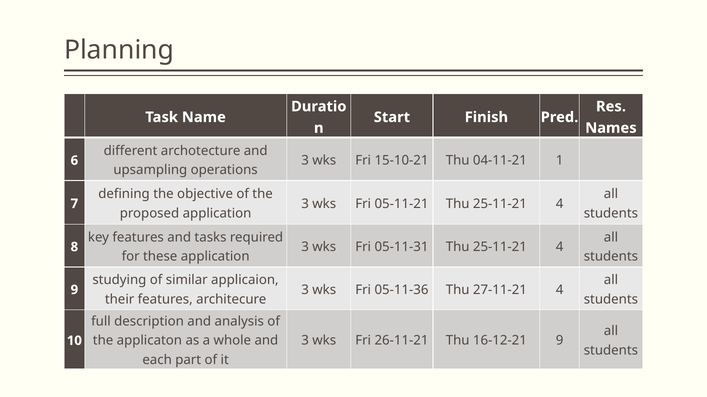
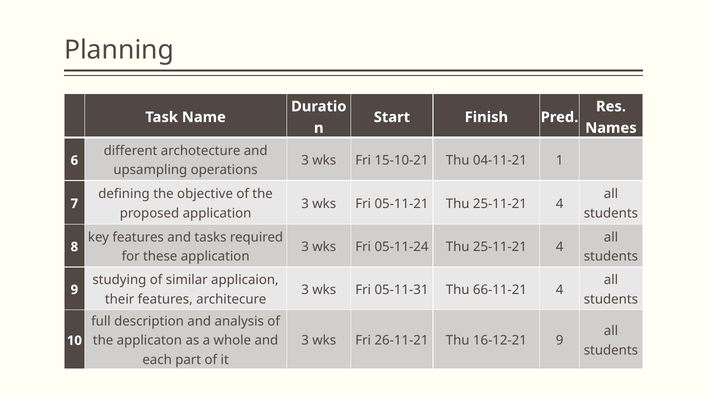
05-11-31: 05-11-31 -> 05-11-24
05-11-36: 05-11-36 -> 05-11-31
27-11-21: 27-11-21 -> 66-11-21
